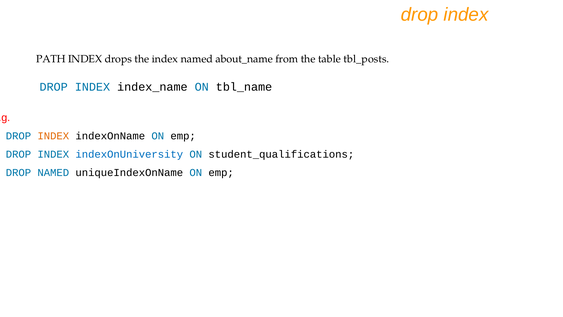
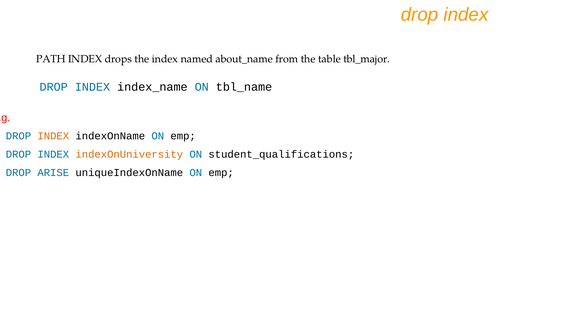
tbl_posts: tbl_posts -> tbl_major
indexOnUniversity colour: blue -> orange
DROP NAMED: NAMED -> ARISE
